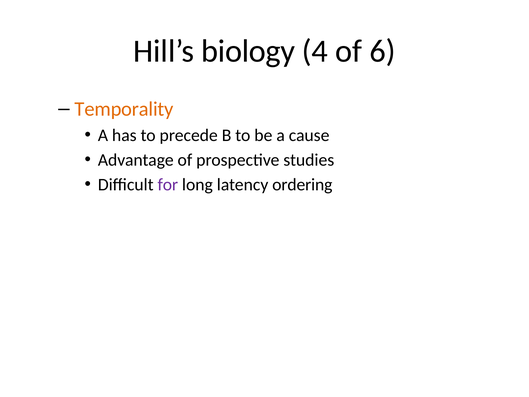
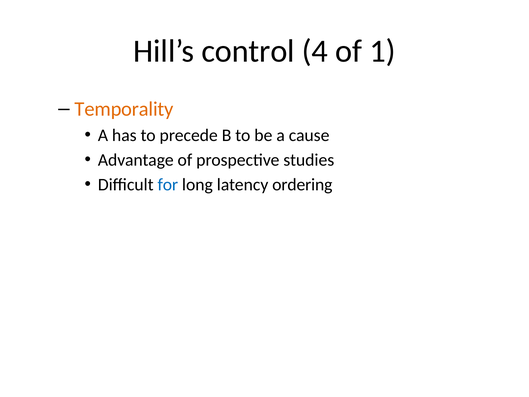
biology: biology -> control
6: 6 -> 1
for colour: purple -> blue
